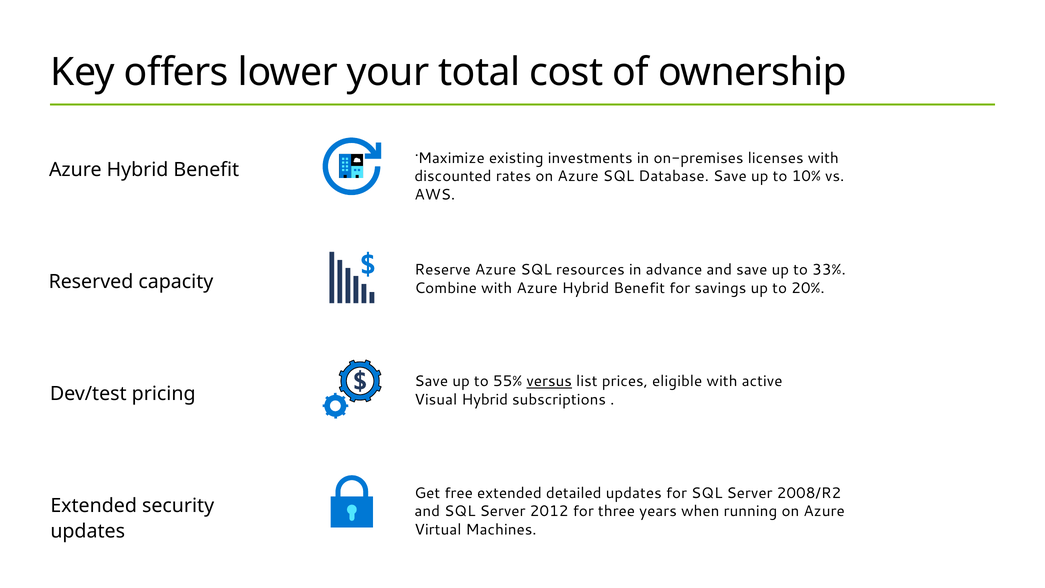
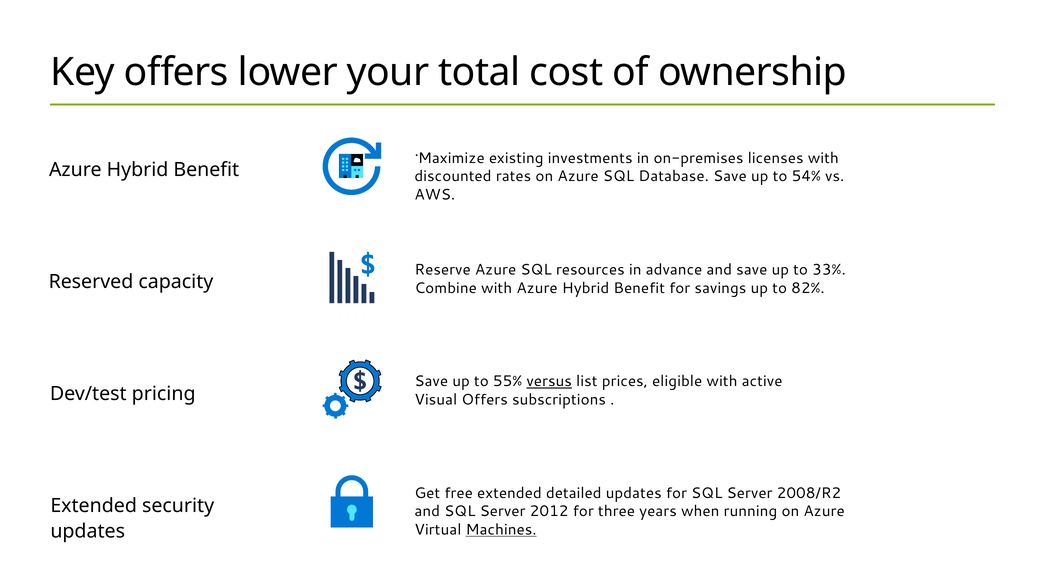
10%: 10% -> 54%
20%: 20% -> 82%
Visual Hybrid: Hybrid -> Offers
Machines underline: none -> present
